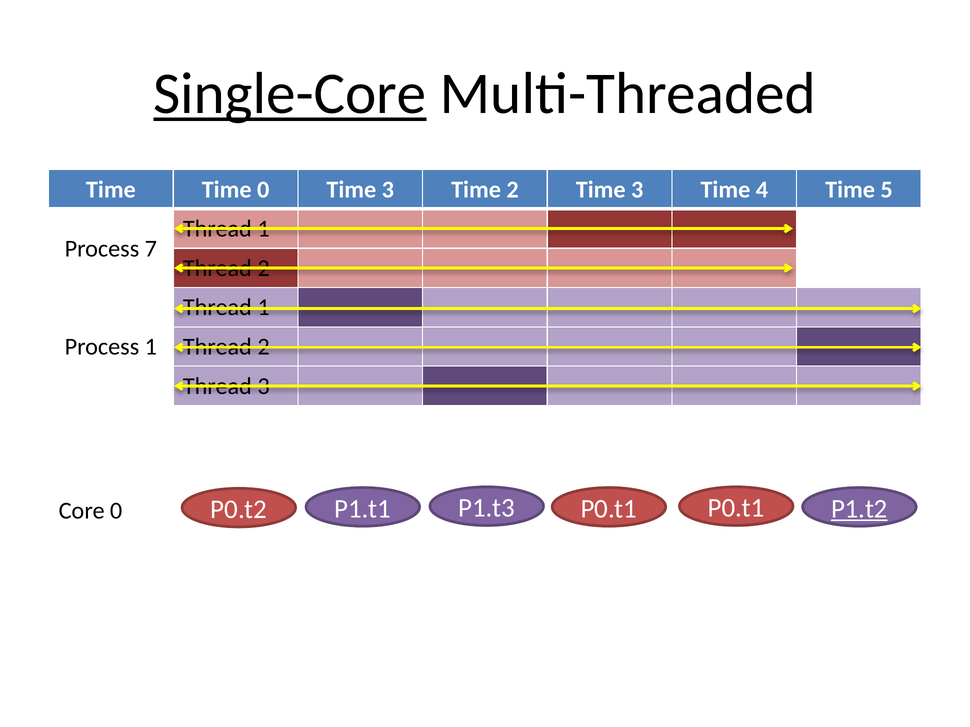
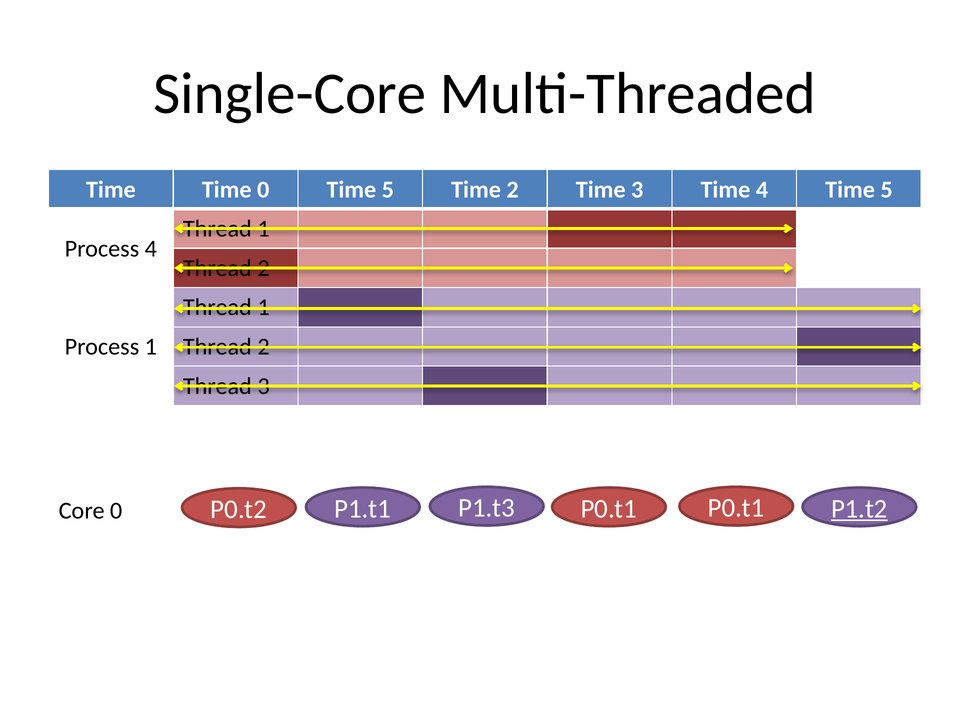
Single-Core underline: present -> none
0 Time 3: 3 -> 5
Process 7: 7 -> 4
